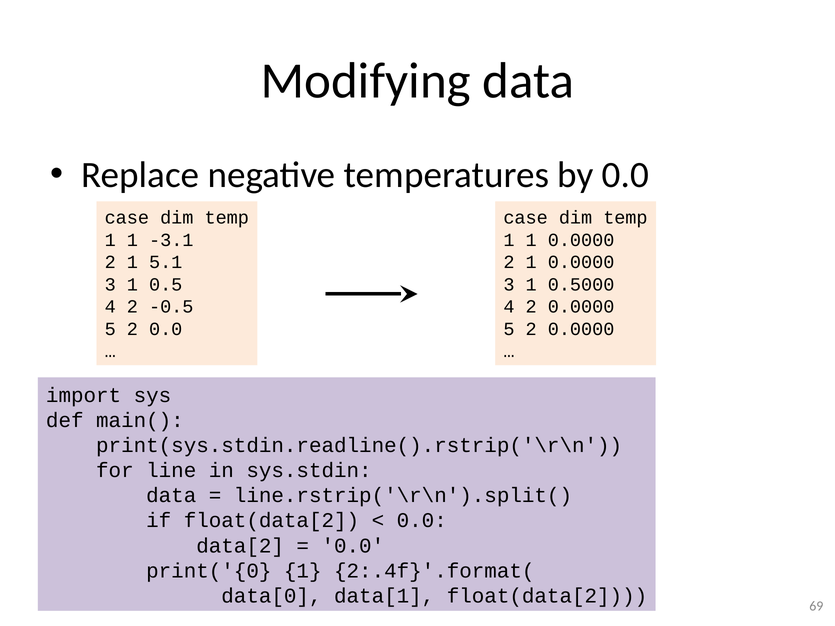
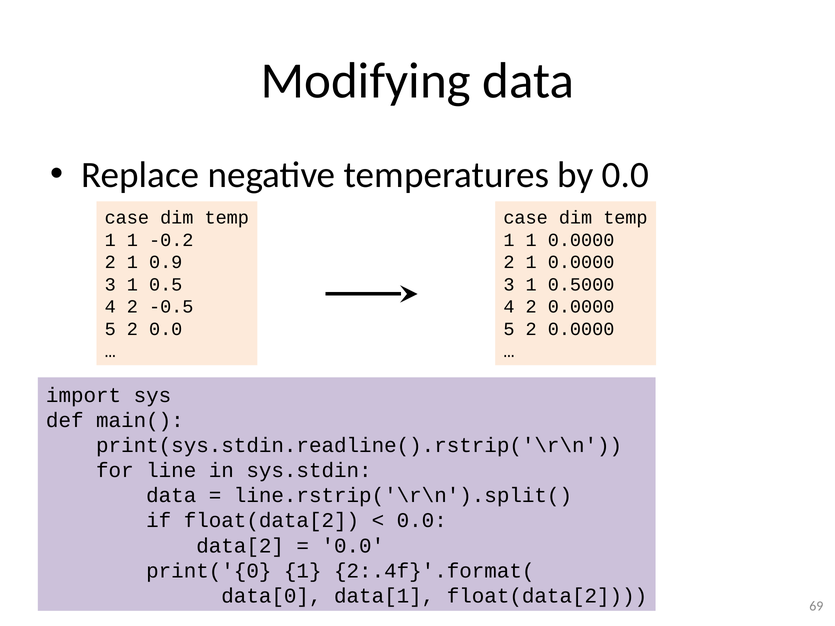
-3.1: -3.1 -> -0.2
5.1: 5.1 -> 0.9
